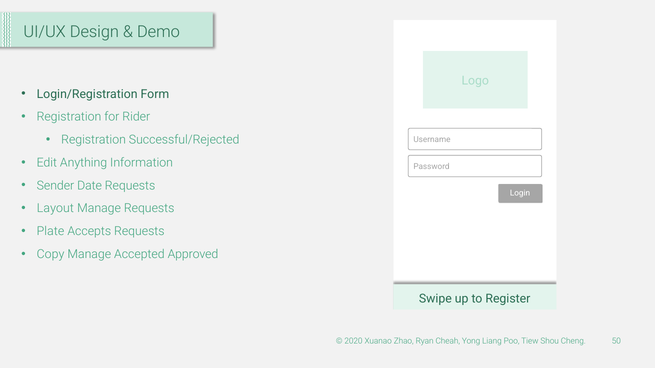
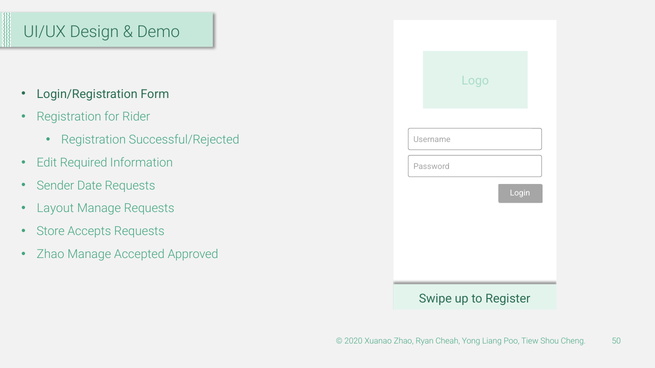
Anything: Anything -> Required
Plate: Plate -> Store
Copy at (51, 255): Copy -> Zhao
